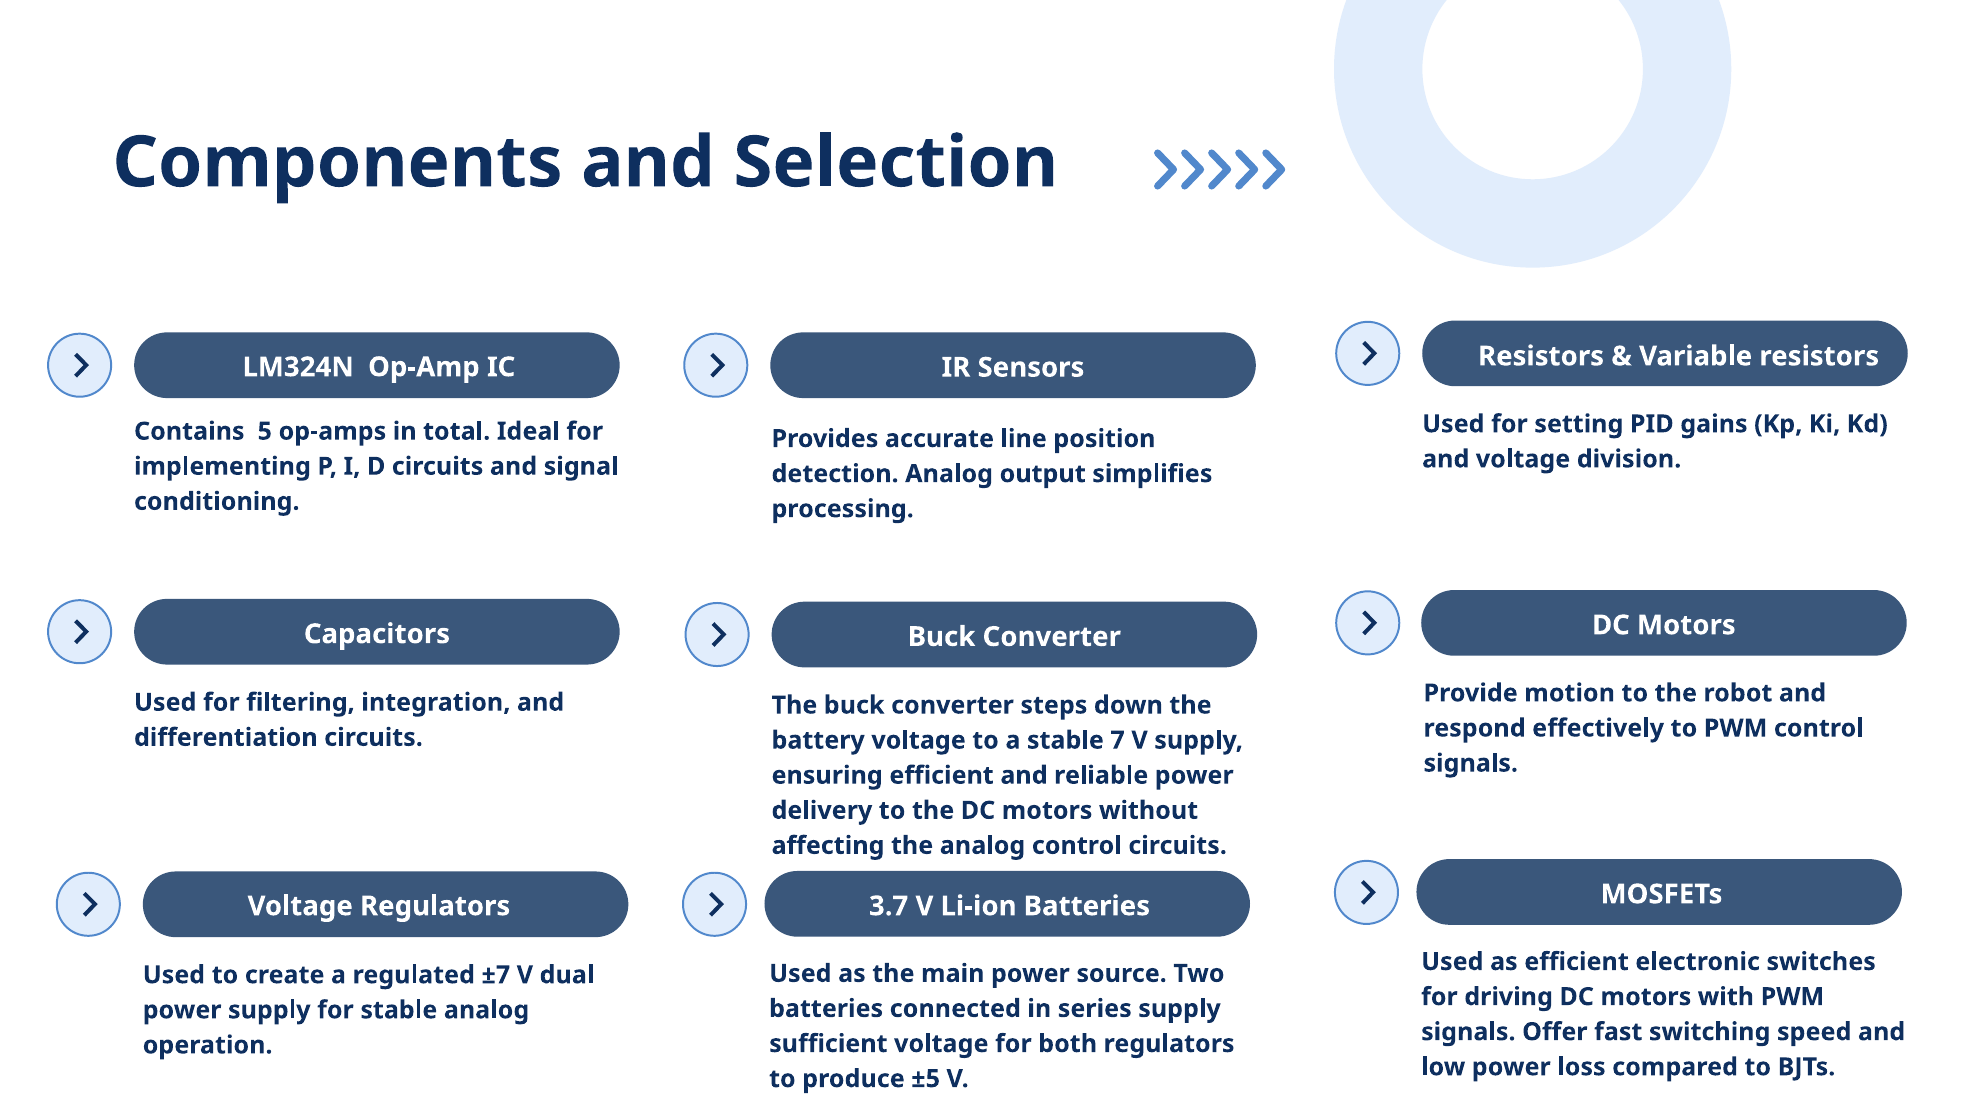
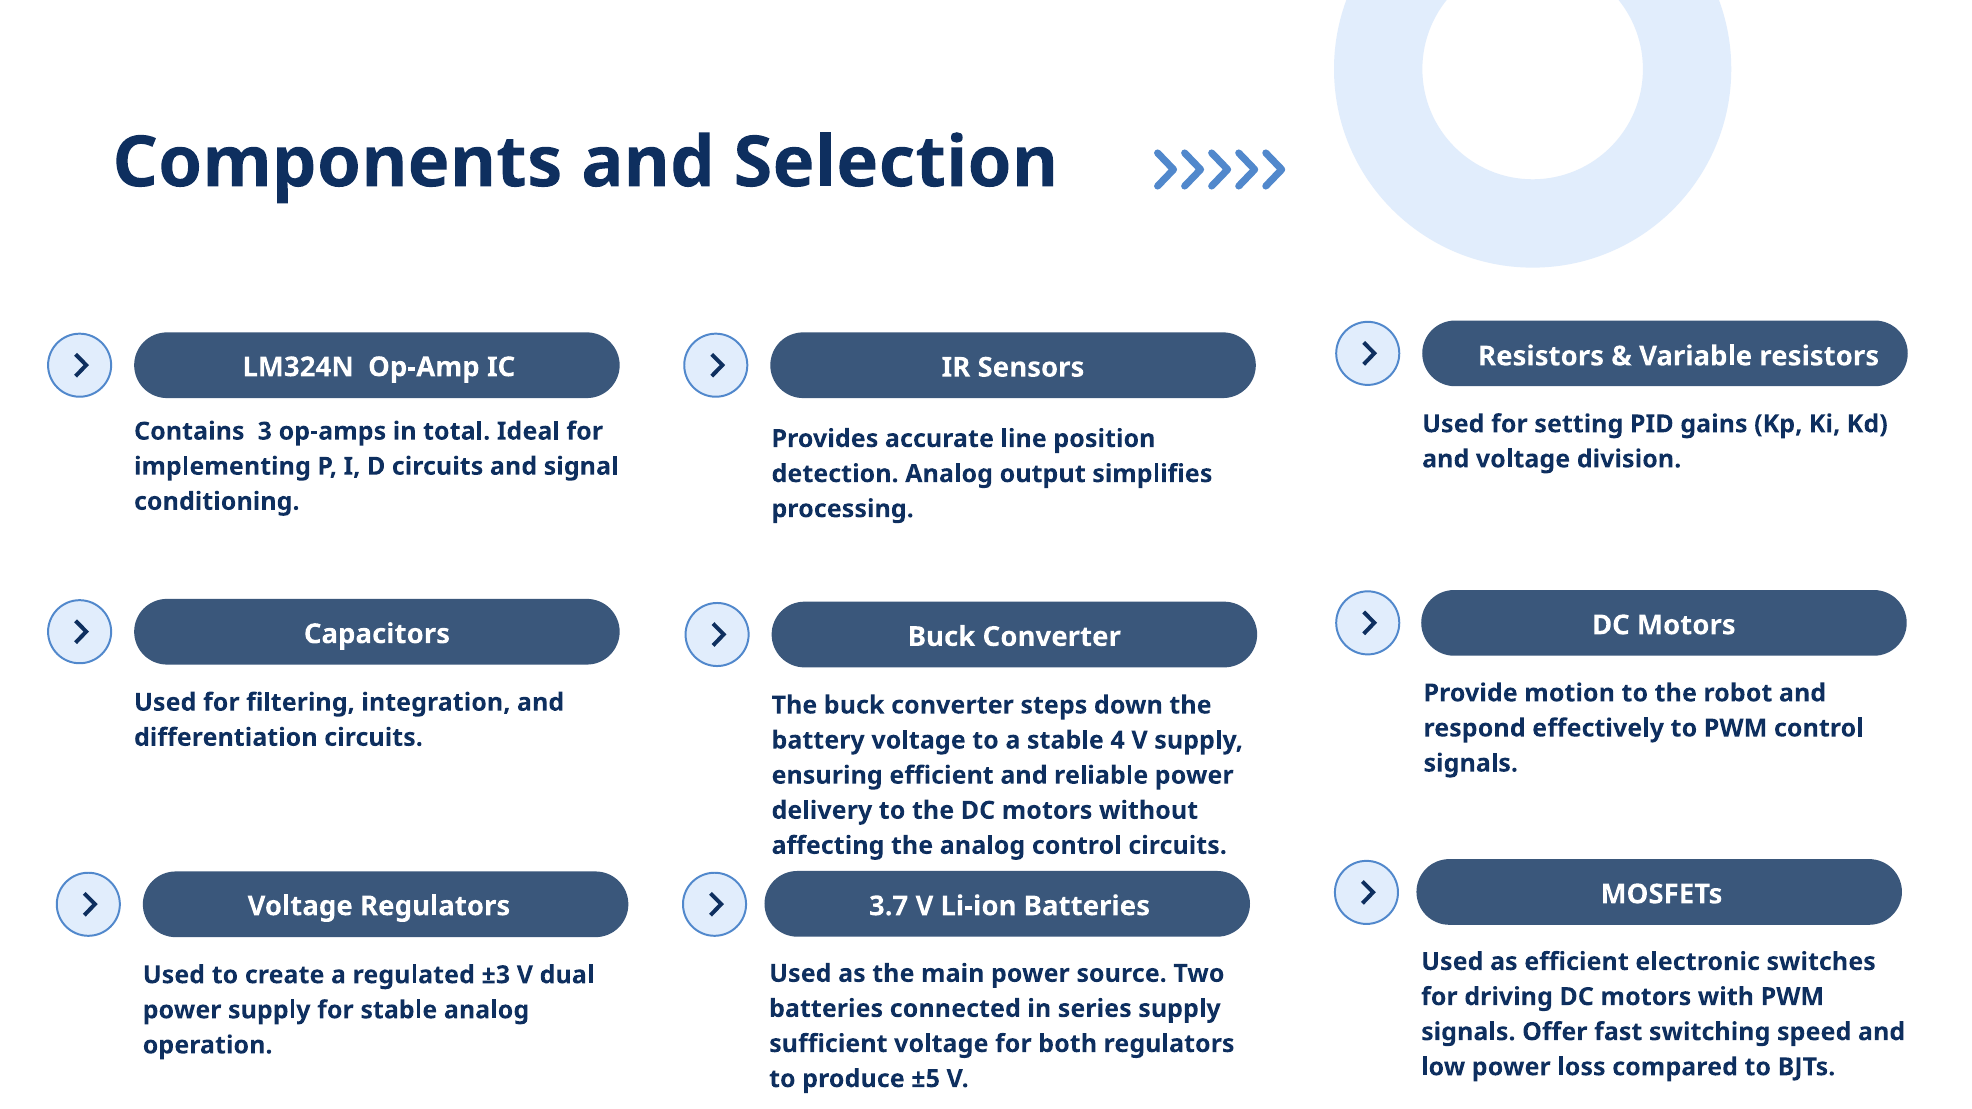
5: 5 -> 3
7: 7 -> 4
±7: ±7 -> ±3
